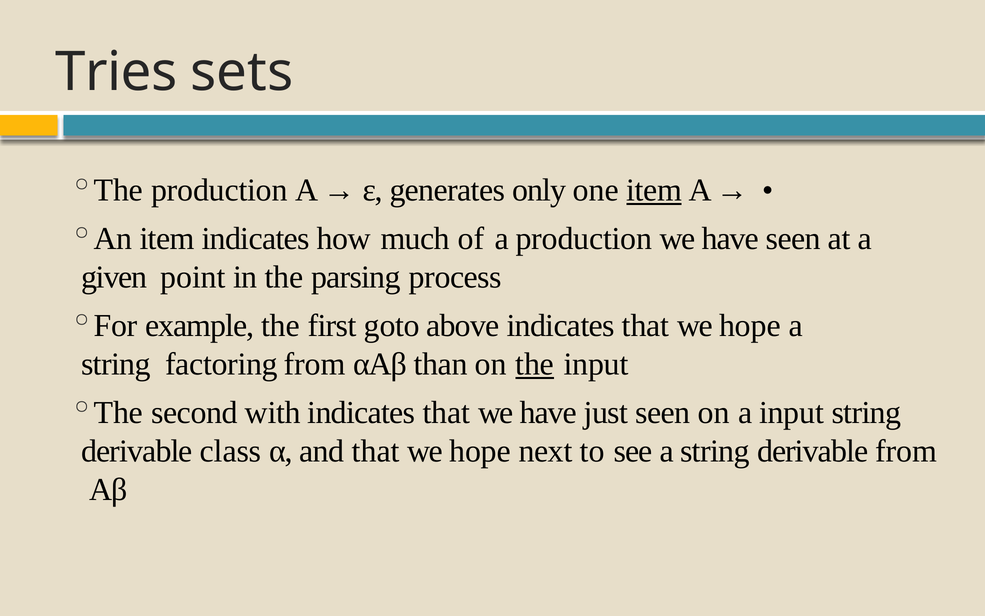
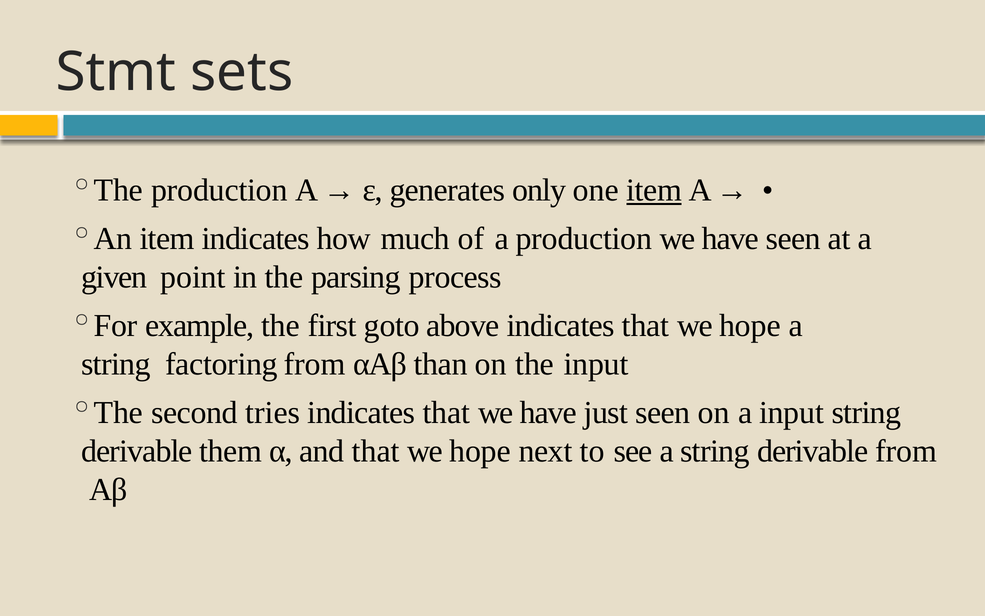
Tries: Tries -> Stmt
the at (535, 364) underline: present -> none
with: with -> tries
class: class -> them
